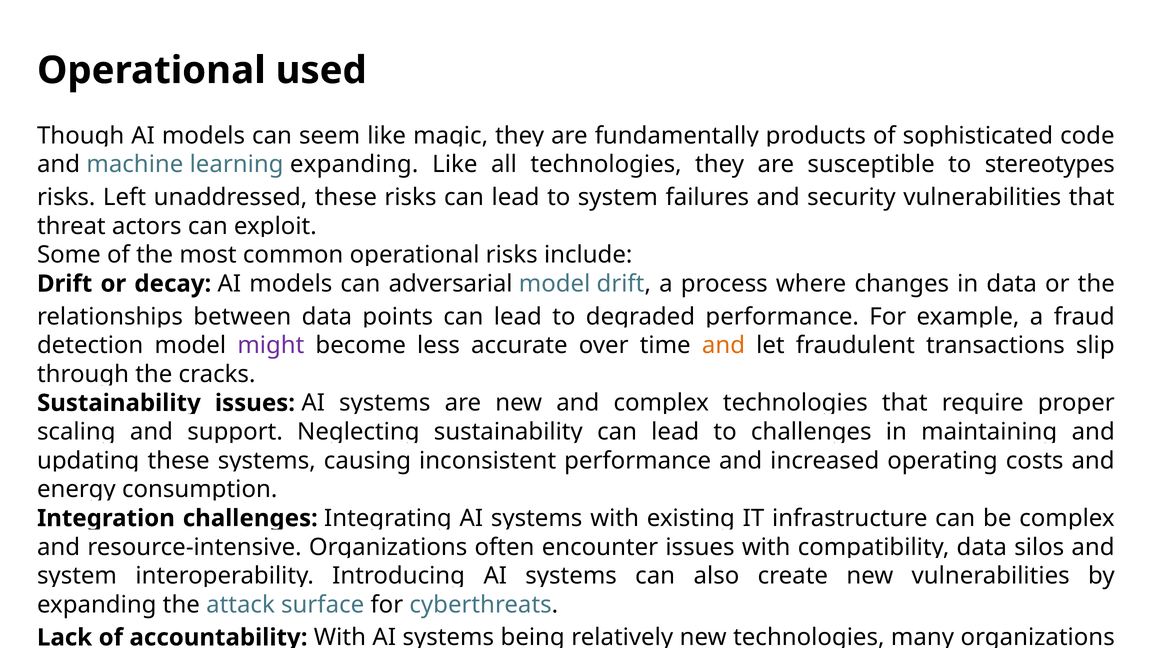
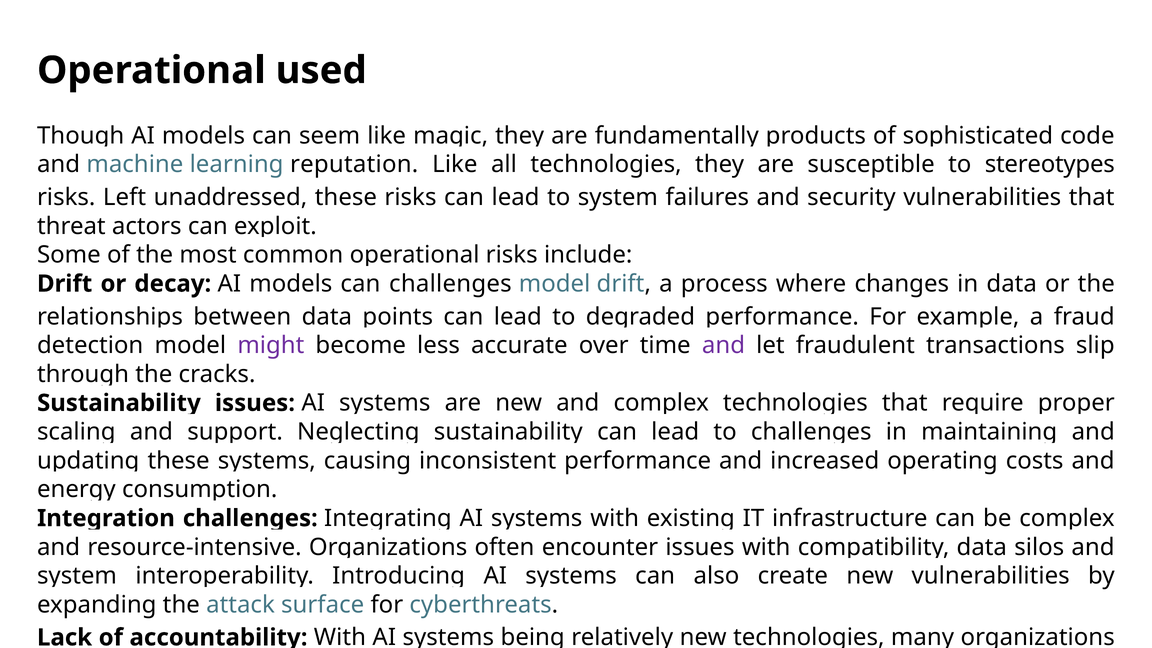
learning expanding: expanding -> reputation
can adversarial: adversarial -> challenges
and at (723, 345) colour: orange -> purple
